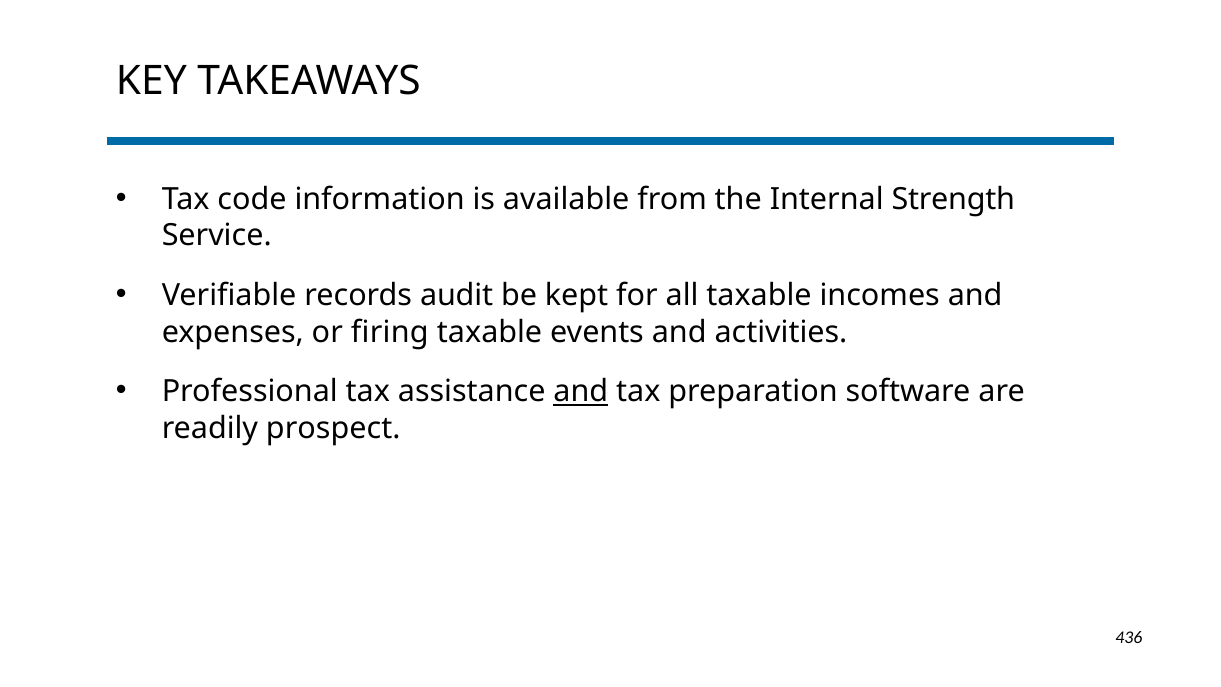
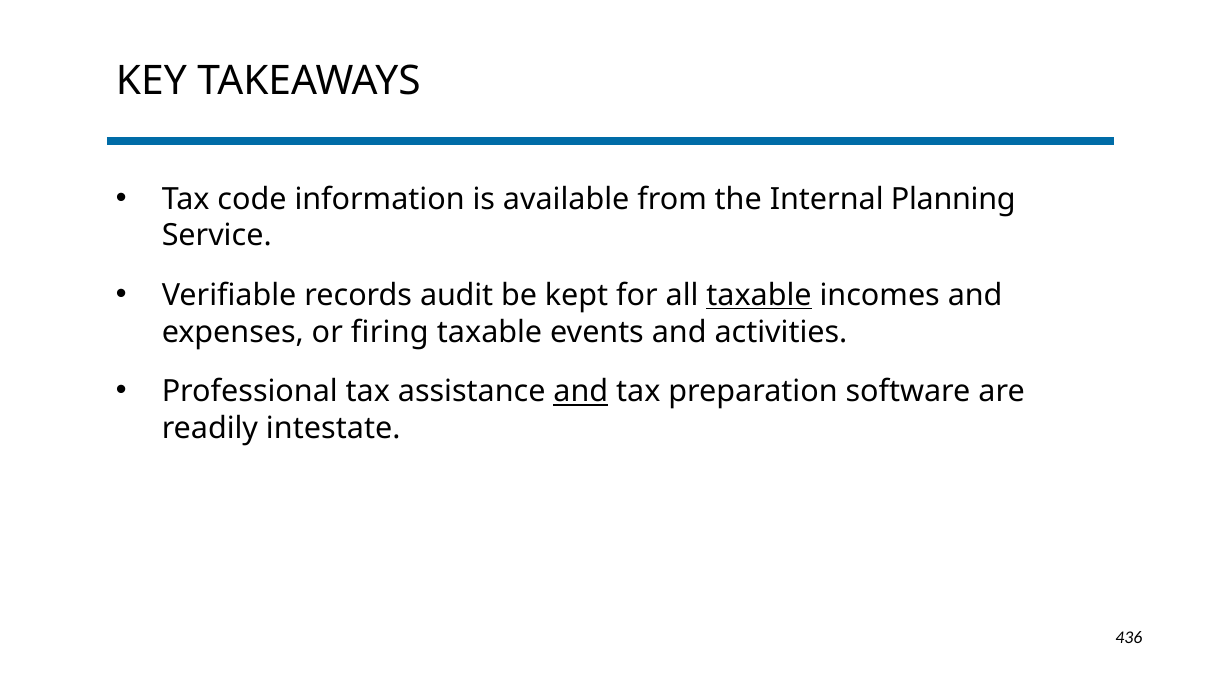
Strength: Strength -> Planning
taxable at (759, 295) underline: none -> present
prospect: prospect -> intestate
